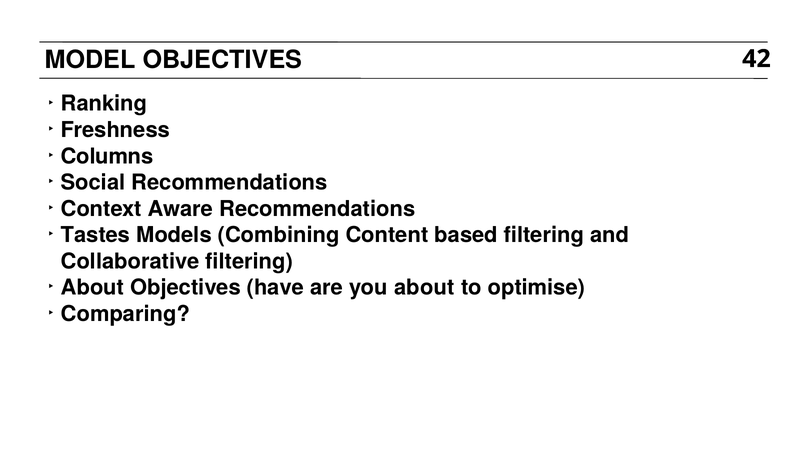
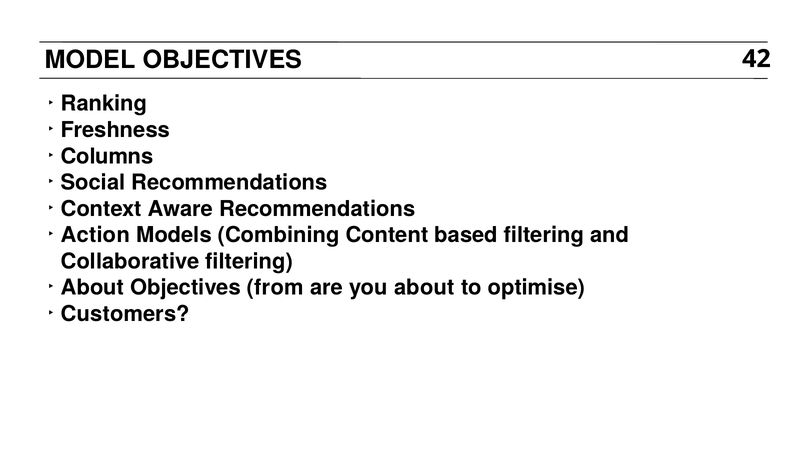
Tastes: Tastes -> Action
have: have -> from
Comparing: Comparing -> Customers
